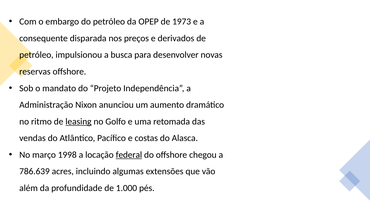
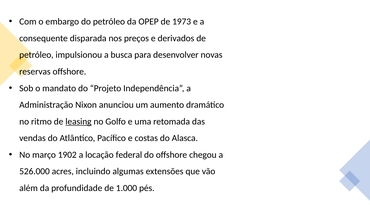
1998: 1998 -> 1902
federal underline: present -> none
786.639: 786.639 -> 526.000
